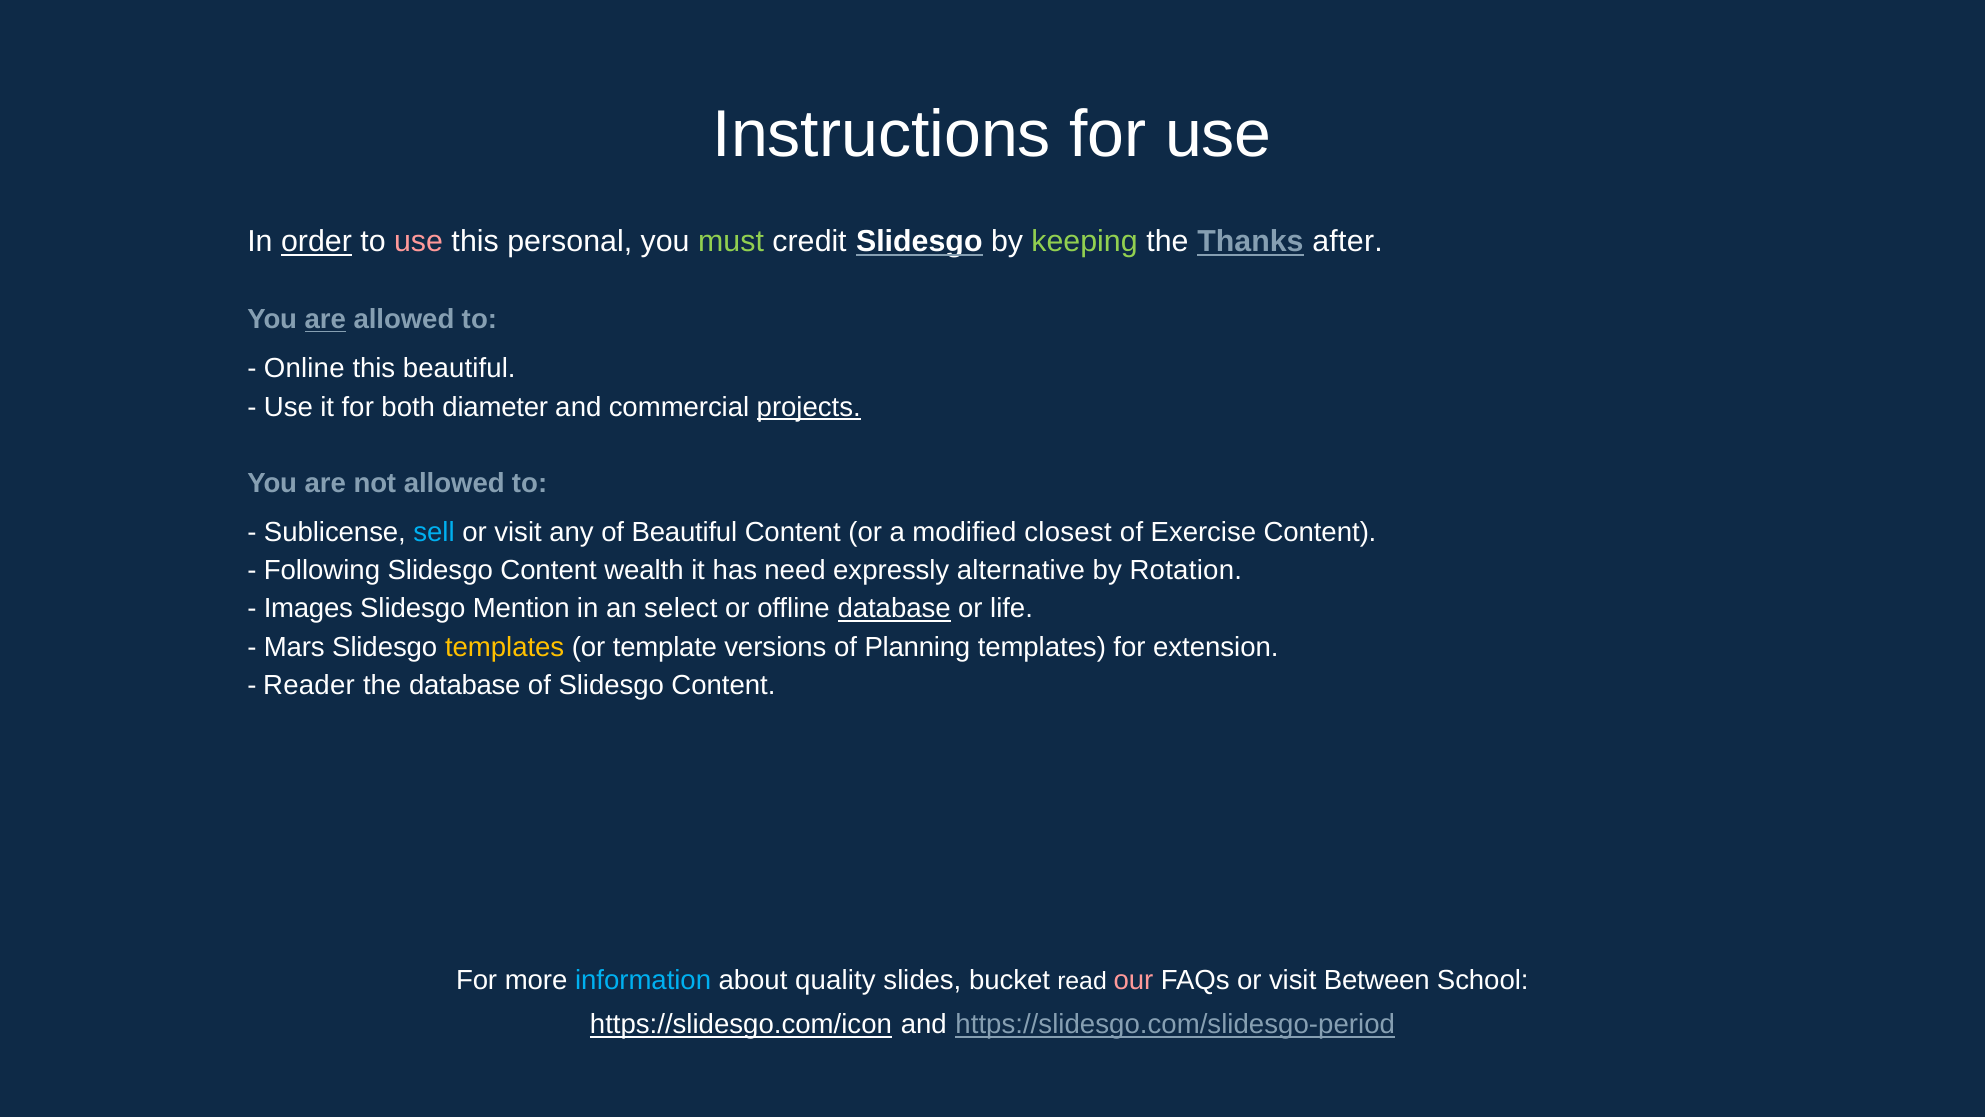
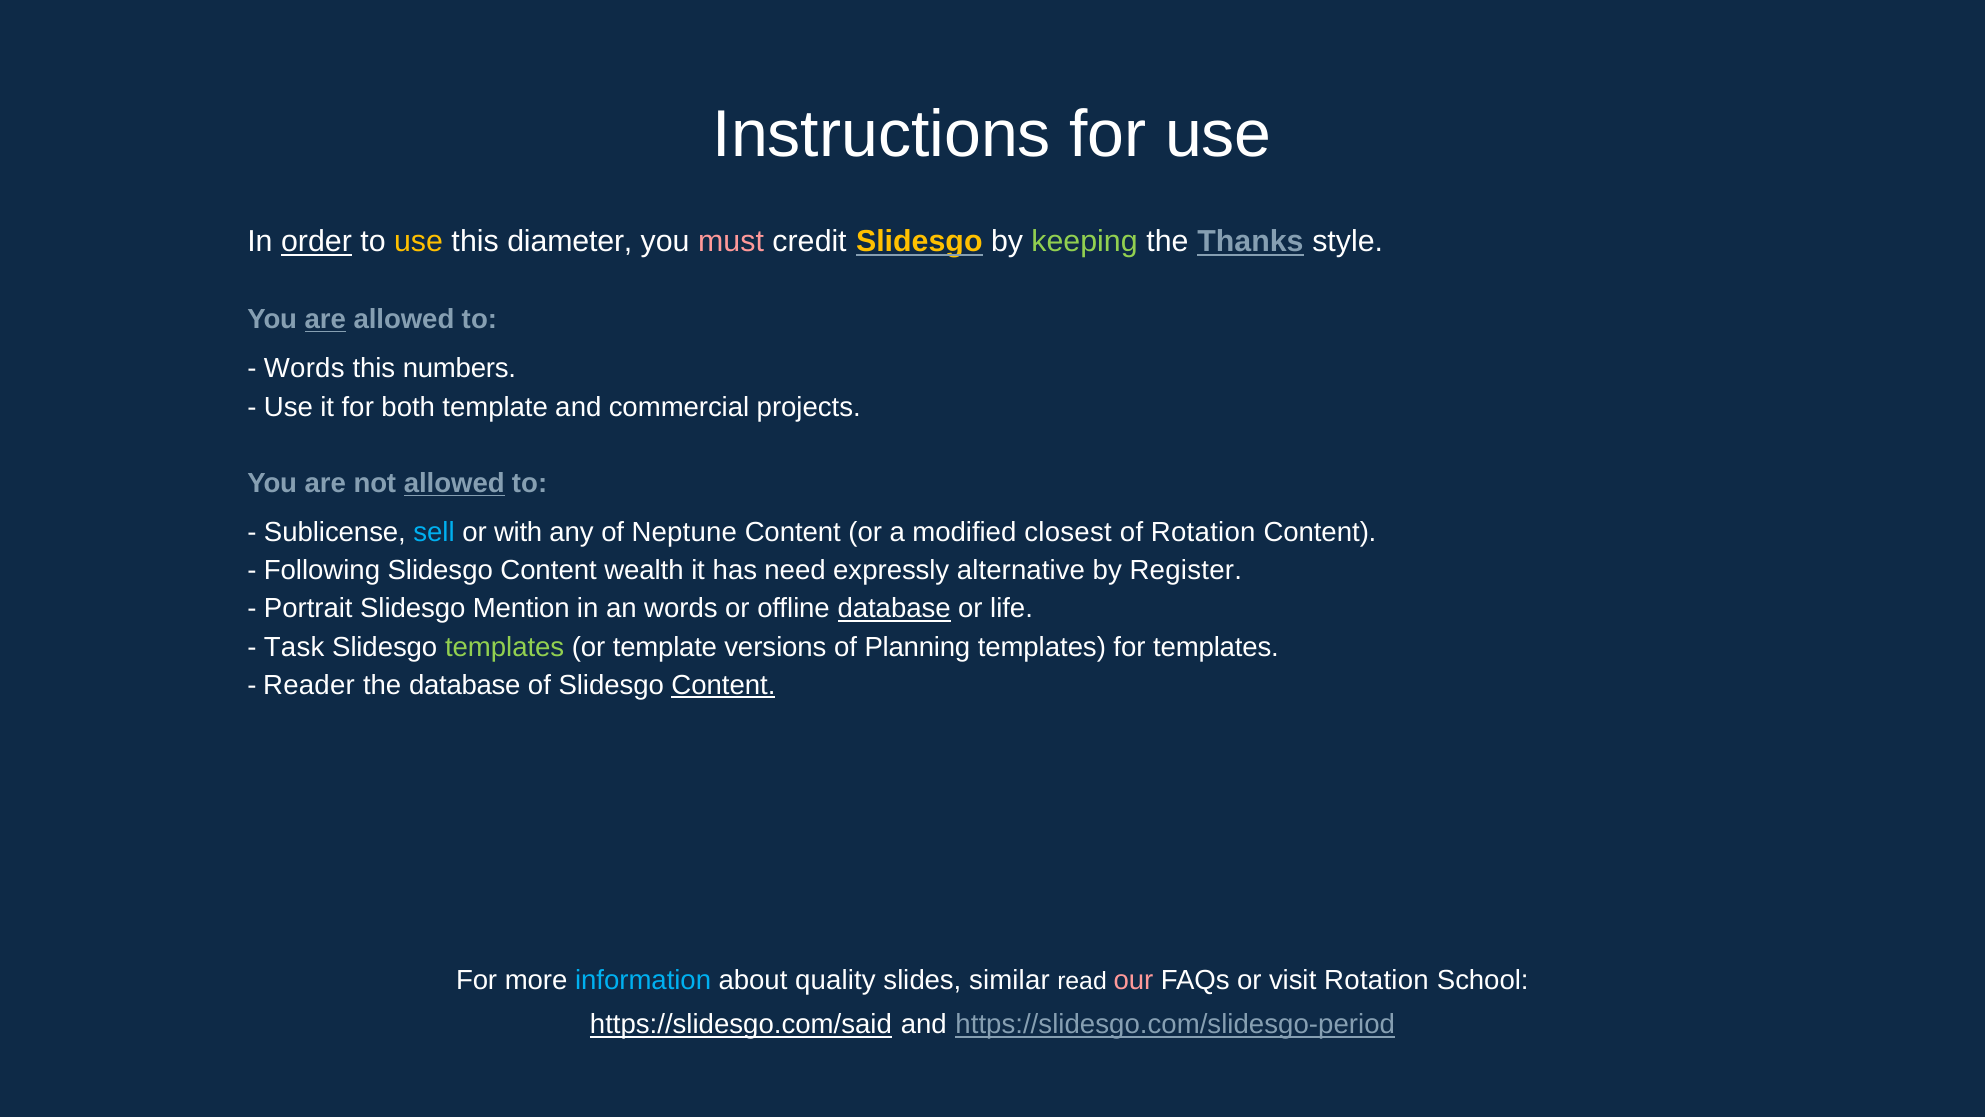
use at (419, 242) colour: pink -> yellow
personal: personal -> diameter
must colour: light green -> pink
Slidesgo at (919, 242) colour: white -> yellow
after: after -> style
Online at (304, 369): Online -> Words
this beautiful: beautiful -> numbers
both diameter: diameter -> template
projects underline: present -> none
allowed at (454, 483) underline: none -> present
visit at (518, 533): visit -> with
of Beautiful: Beautiful -> Neptune
of Exercise: Exercise -> Rotation
Rotation: Rotation -> Register
Images: Images -> Portrait
an select: select -> words
Mars: Mars -> Task
templates at (505, 647) colour: yellow -> light green
for extension: extension -> templates
Content at (723, 685) underline: none -> present
bucket: bucket -> similar
visit Between: Between -> Rotation
https://slidesgo.com/icon: https://slidesgo.com/icon -> https://slidesgo.com/said
